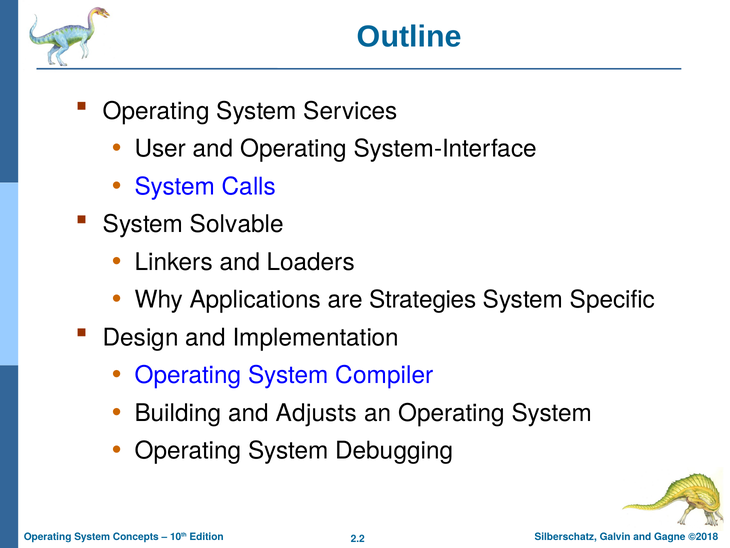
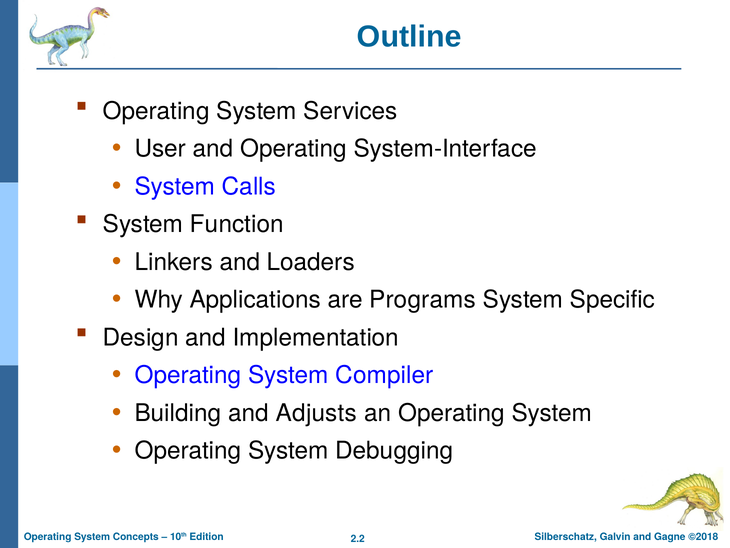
Solvable: Solvable -> Function
Strategies: Strategies -> Programs
